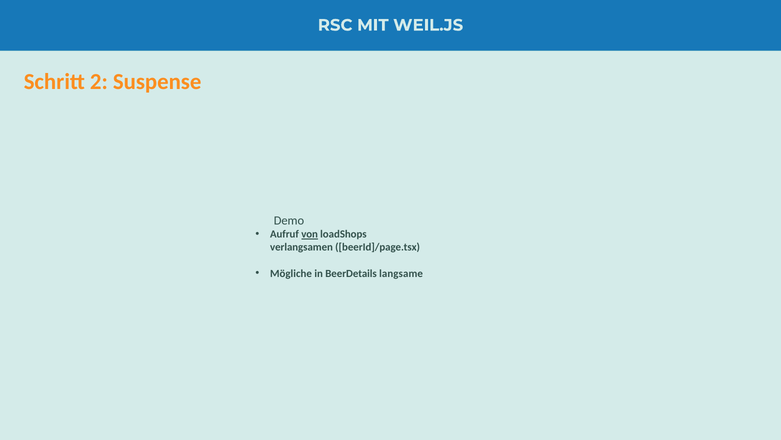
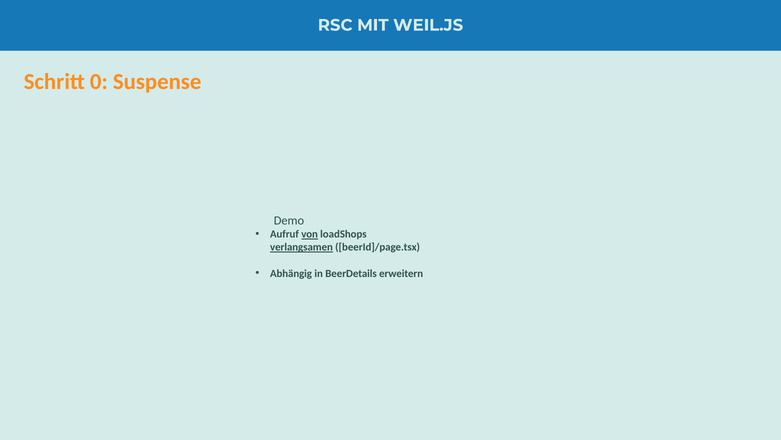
2: 2 -> 0
verlangsamen underline: none -> present
Mögliche: Mögliche -> Abhängig
langsame: langsame -> erweitern
